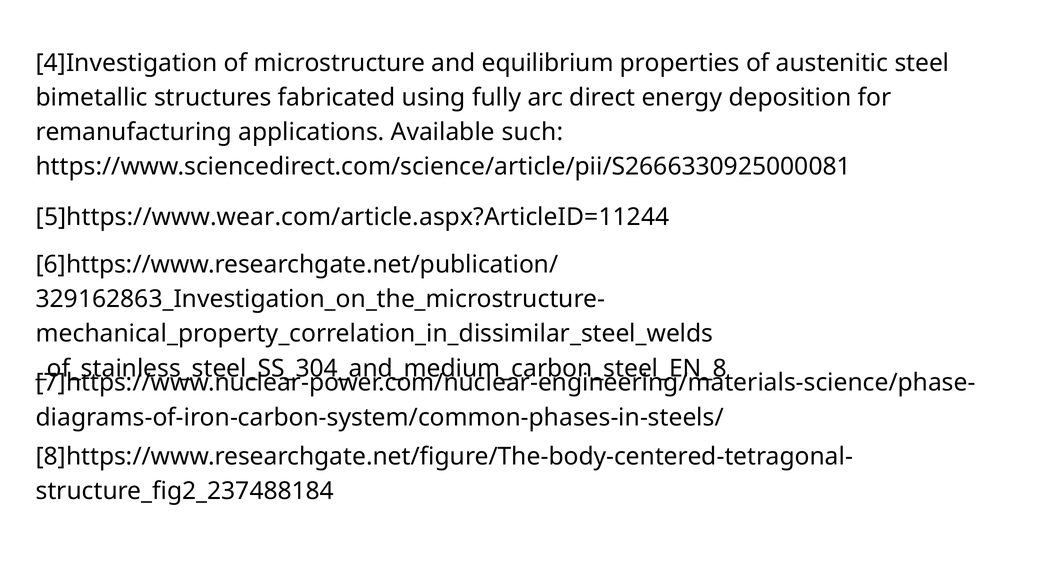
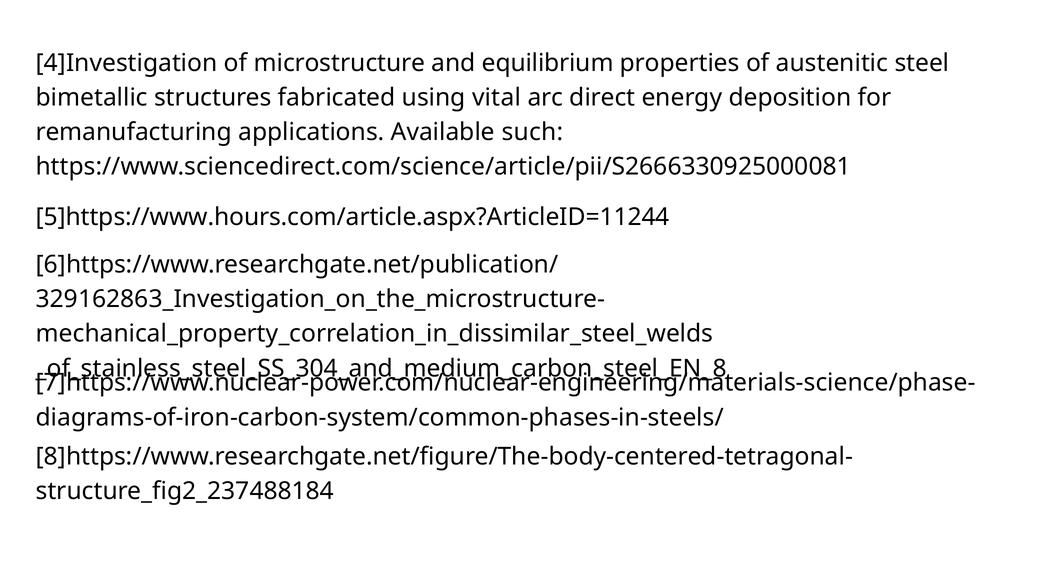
fully: fully -> vital
5]https://www.wear.com/article.aspx?ArticleID=11244: 5]https://www.wear.com/article.aspx?ArticleID=11244 -> 5]https://www.hours.com/article.aspx?ArticleID=11244
